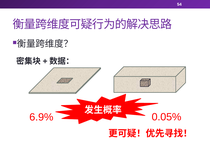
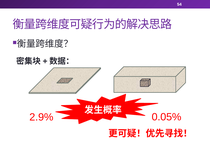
6.9%: 6.9% -> 2.9%
